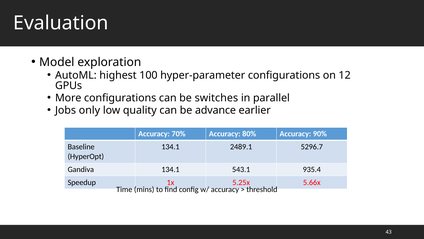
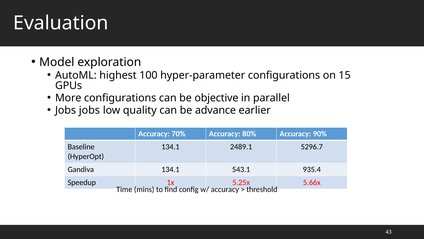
12: 12 -> 15
switches: switches -> objective
Jobs only: only -> jobs
